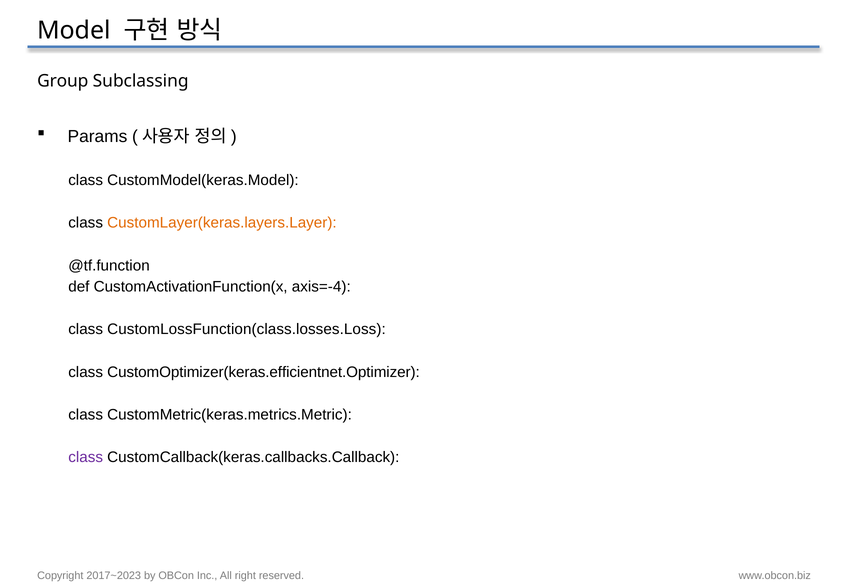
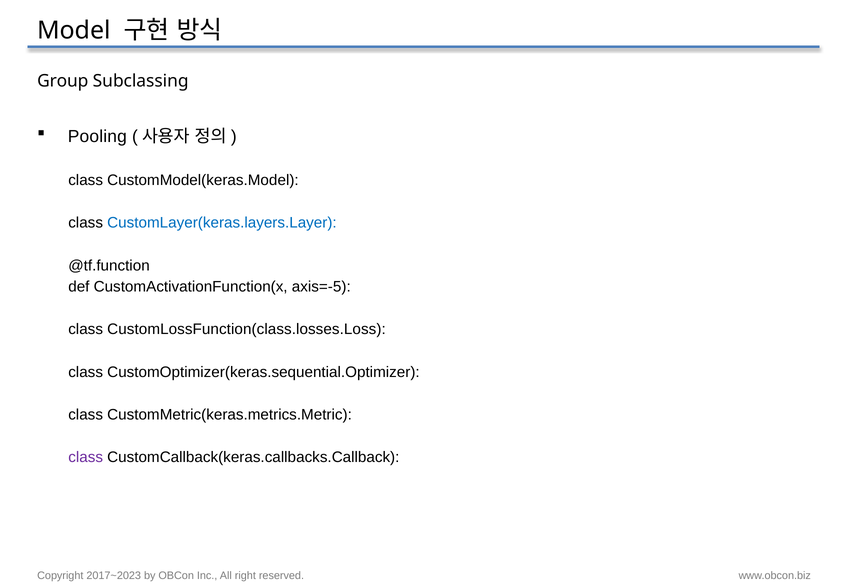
Params: Params -> Pooling
CustomLayer(keras.layers.Layer colour: orange -> blue
axis=-4: axis=-4 -> axis=-5
CustomOptimizer(keras.efficientnet.Optimizer: CustomOptimizer(keras.efficientnet.Optimizer -> CustomOptimizer(keras.sequential.Optimizer
